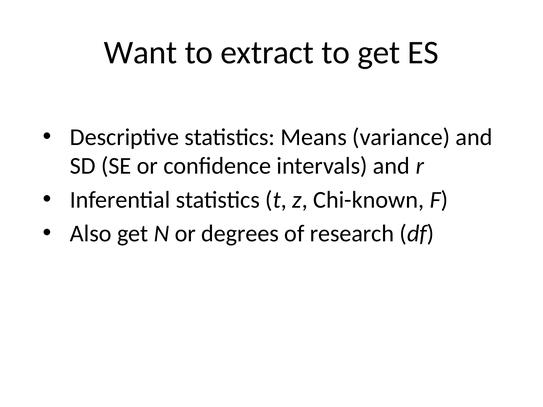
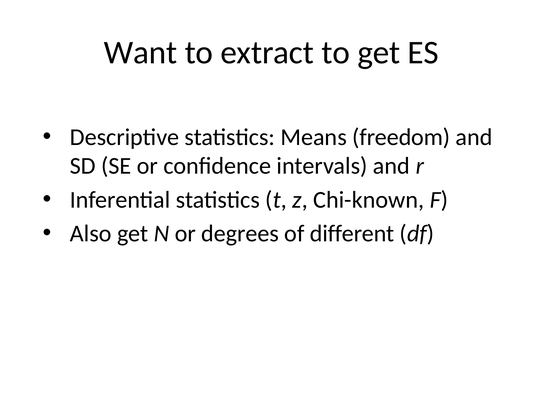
variance: variance -> freedom
research: research -> different
